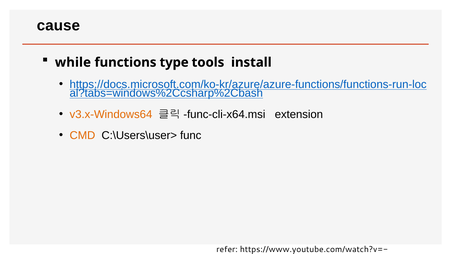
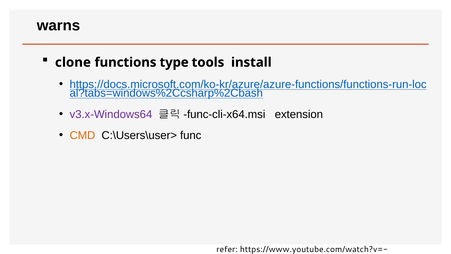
cause: cause -> warns
while: while -> clone
v3.x-Windows64 colour: orange -> purple
